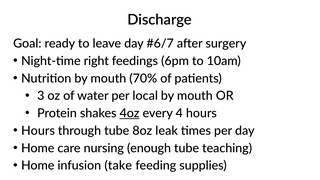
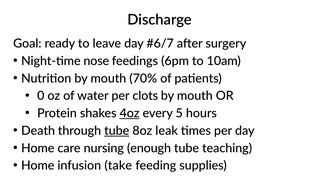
right: right -> nose
3: 3 -> 0
local: local -> clots
4: 4 -> 5
Hours at (38, 131): Hours -> Death
tube at (117, 131) underline: none -> present
